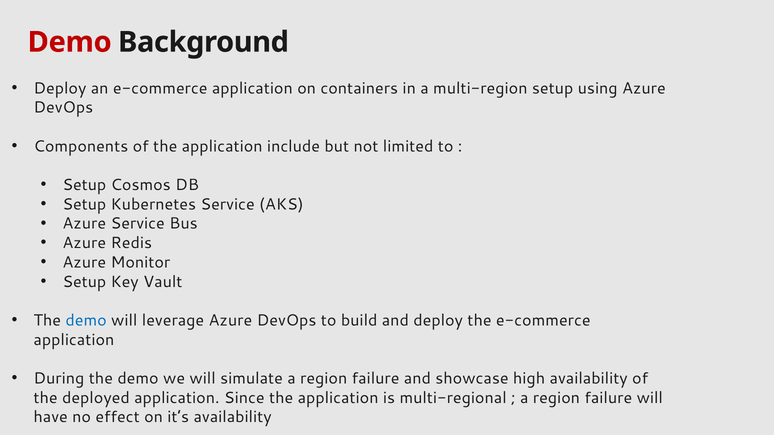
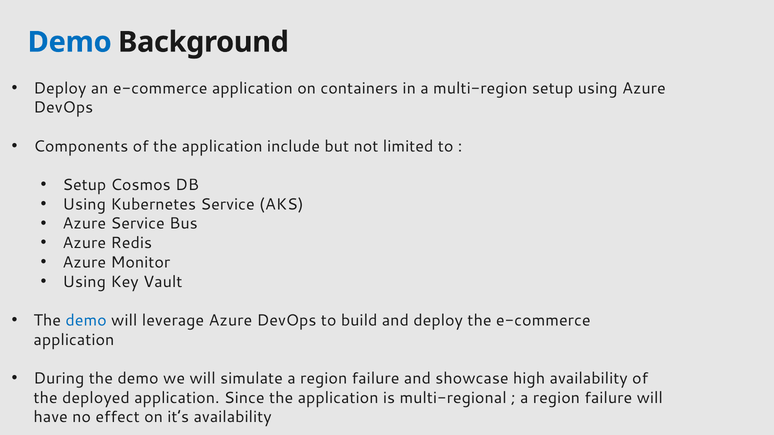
Demo at (70, 42) colour: red -> blue
Setup at (84, 204): Setup -> Using
Setup at (84, 282): Setup -> Using
